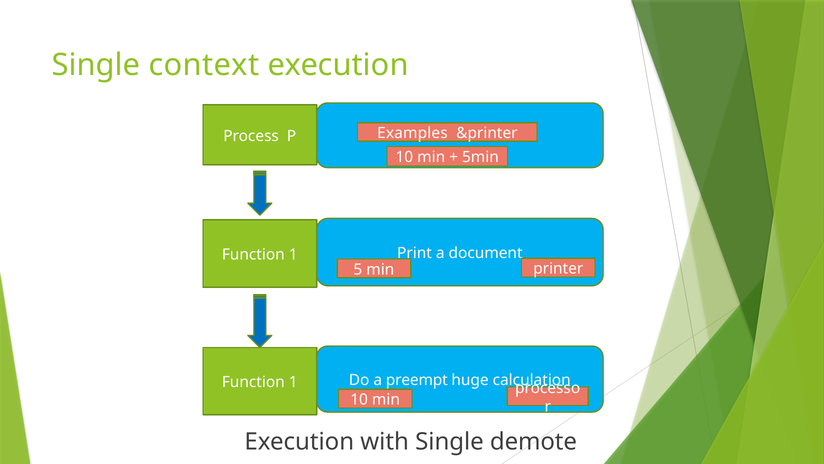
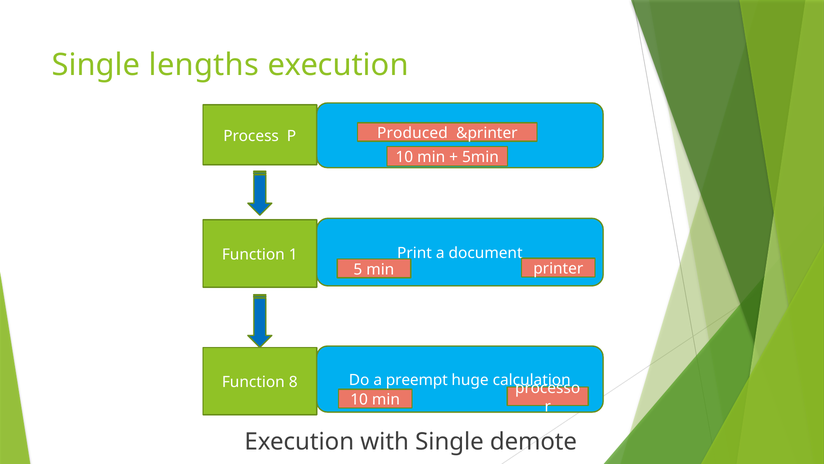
context: context -> lengths
Examples: Examples -> Produced
1 at (293, 382): 1 -> 8
